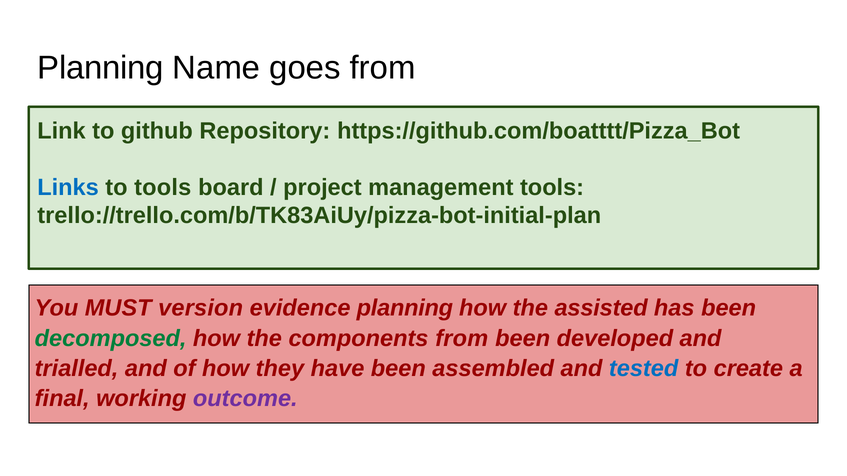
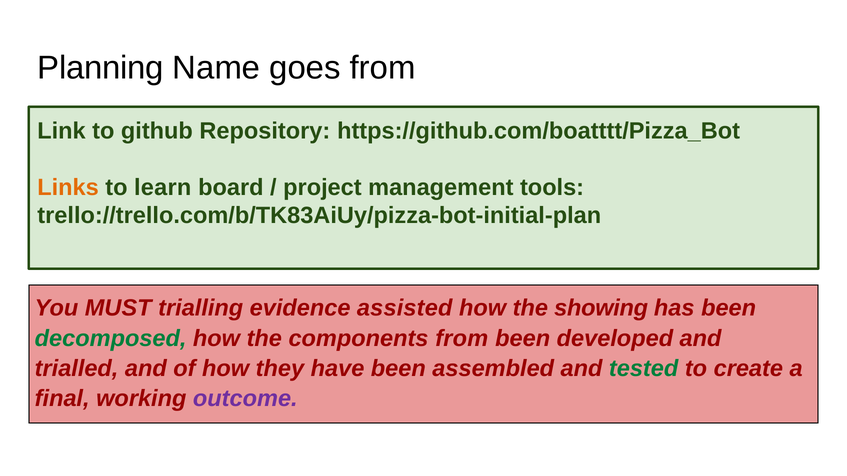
Links colour: blue -> orange
to tools: tools -> learn
version: version -> trialling
evidence planning: planning -> assisted
assisted: assisted -> showing
tested colour: blue -> green
